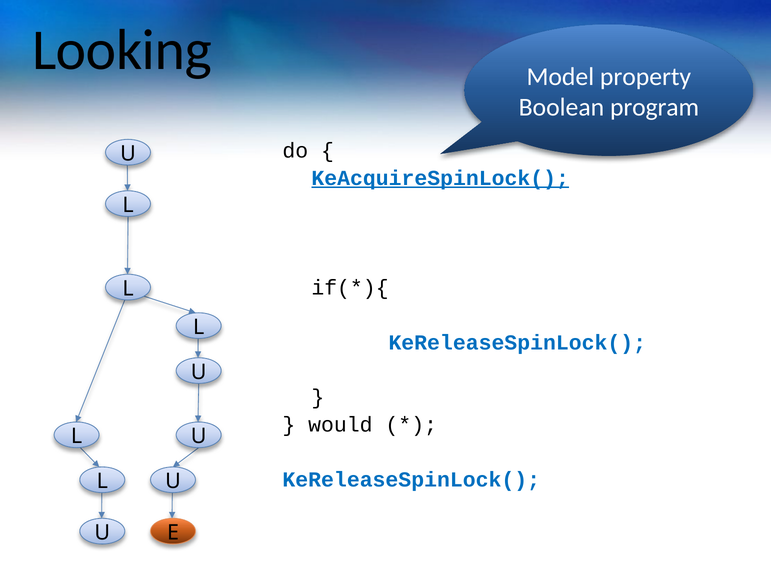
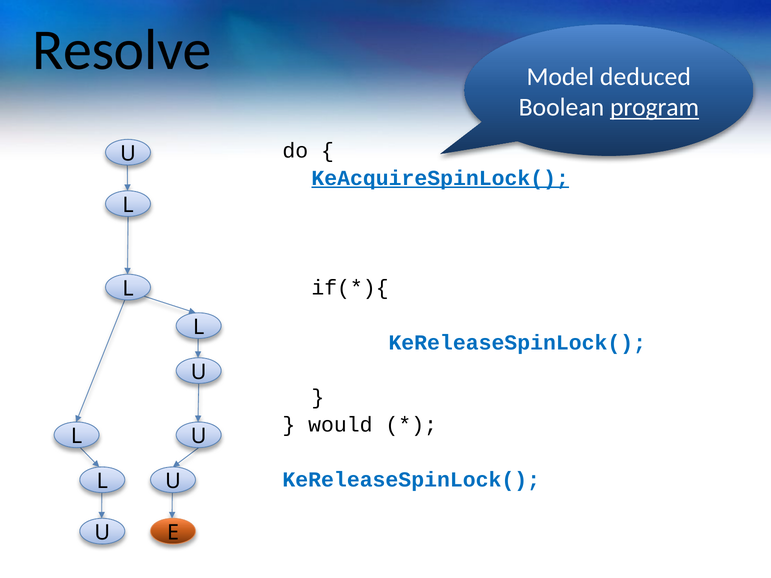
Looking: Looking -> Resolve
property: property -> deduced
program underline: none -> present
